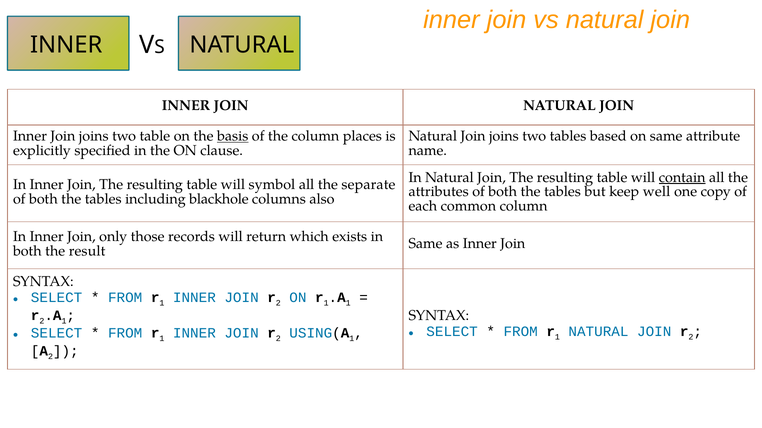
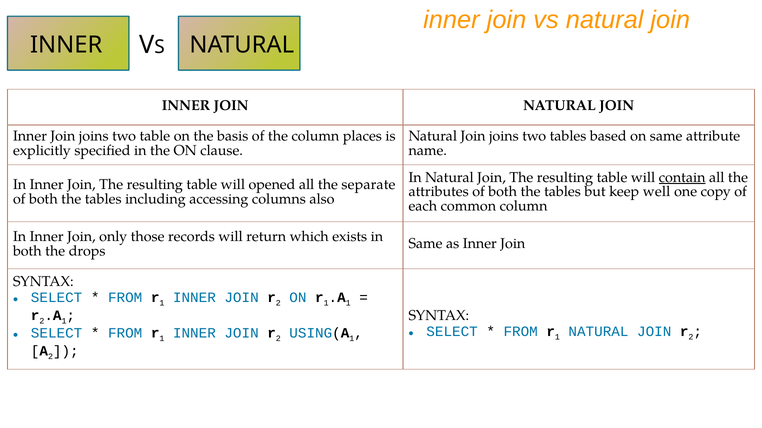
basis underline: present -> none
symbol: symbol -> opened
blackhole: blackhole -> accessing
result: result -> drops
